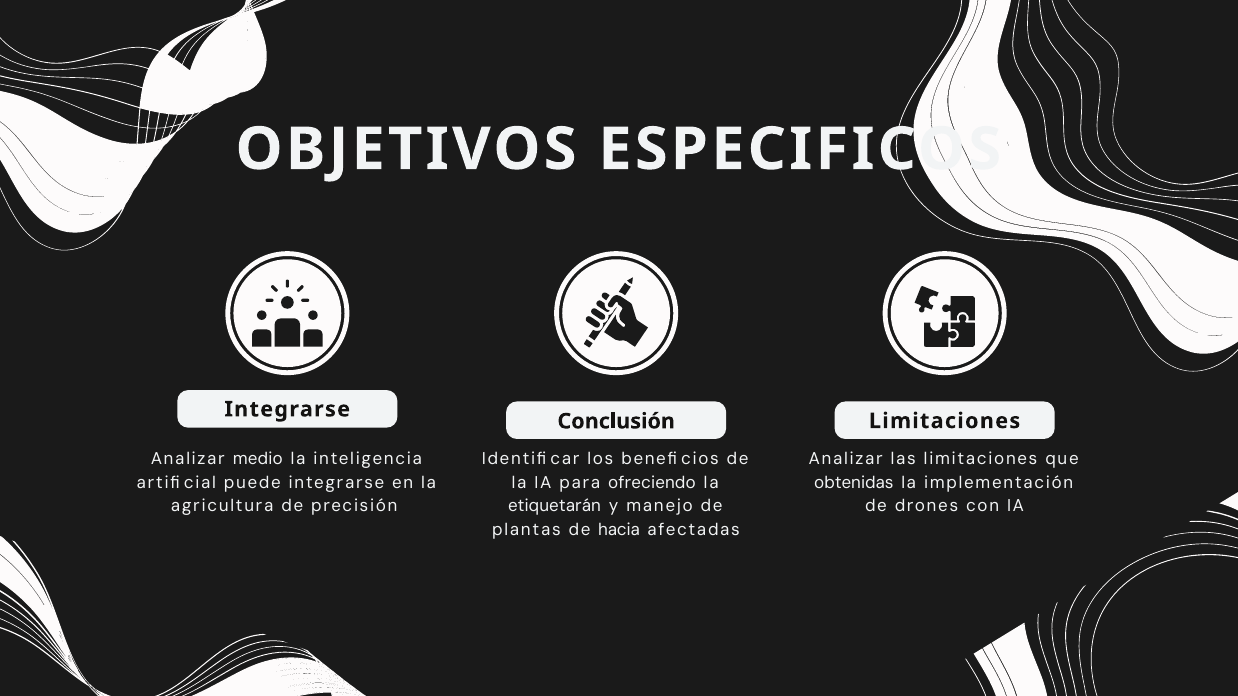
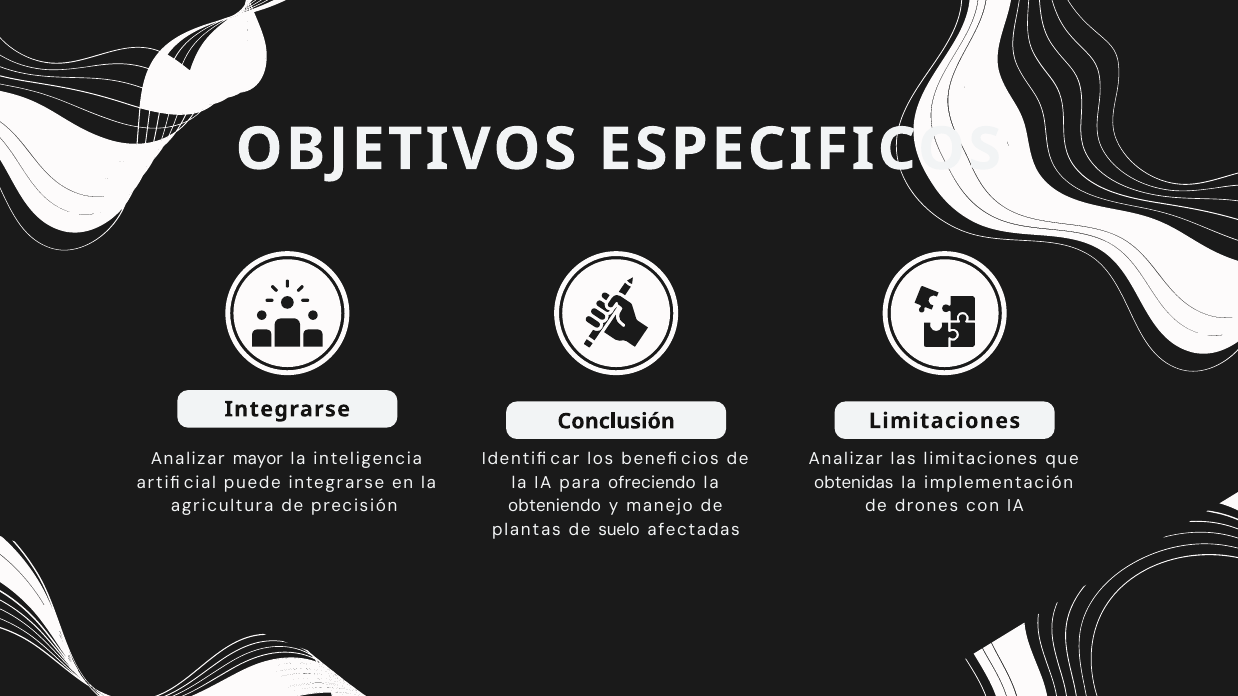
medio: medio -> mayor
etiquetarán: etiquetarán -> obteniendo
hacia: hacia -> suelo
